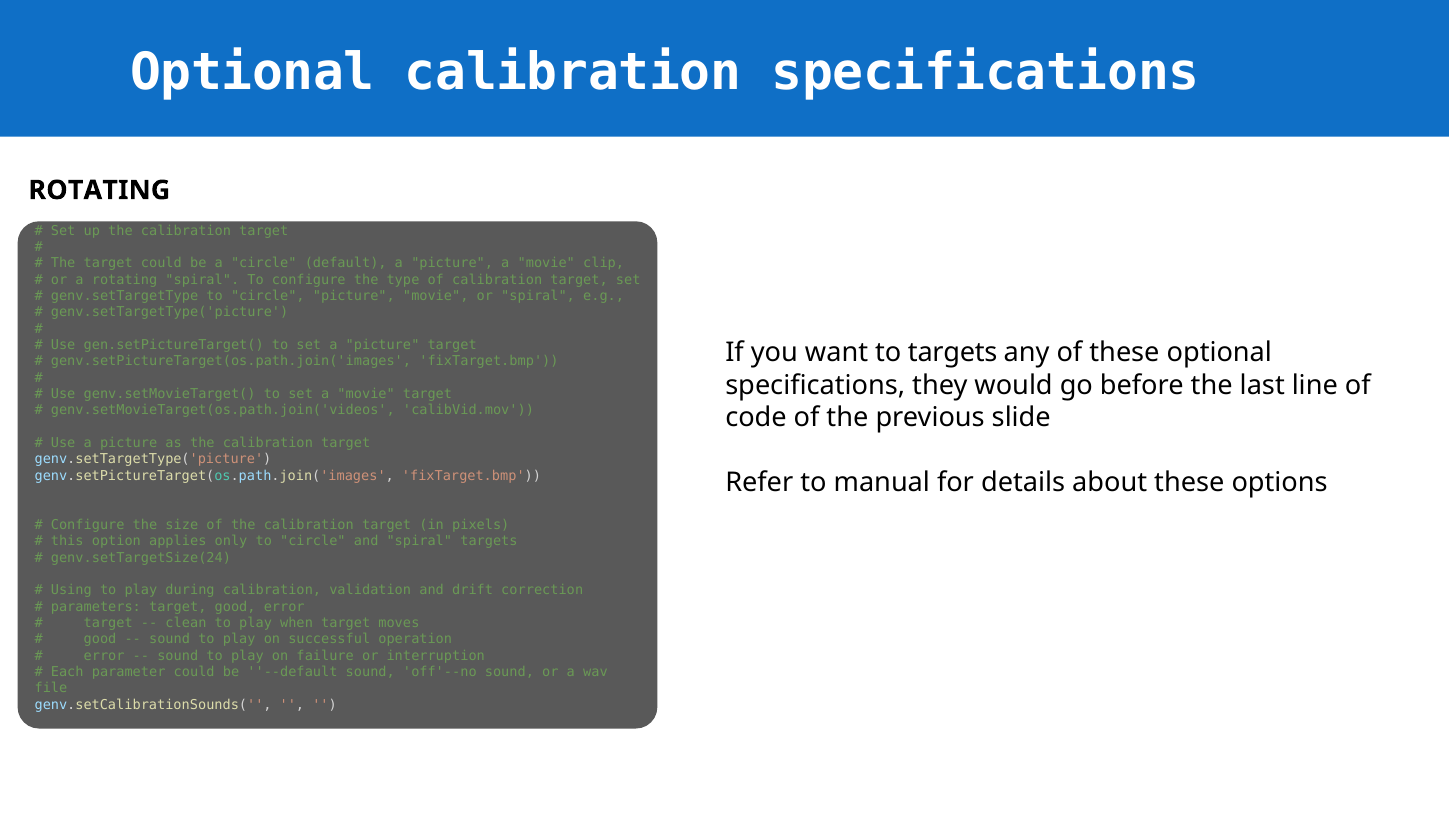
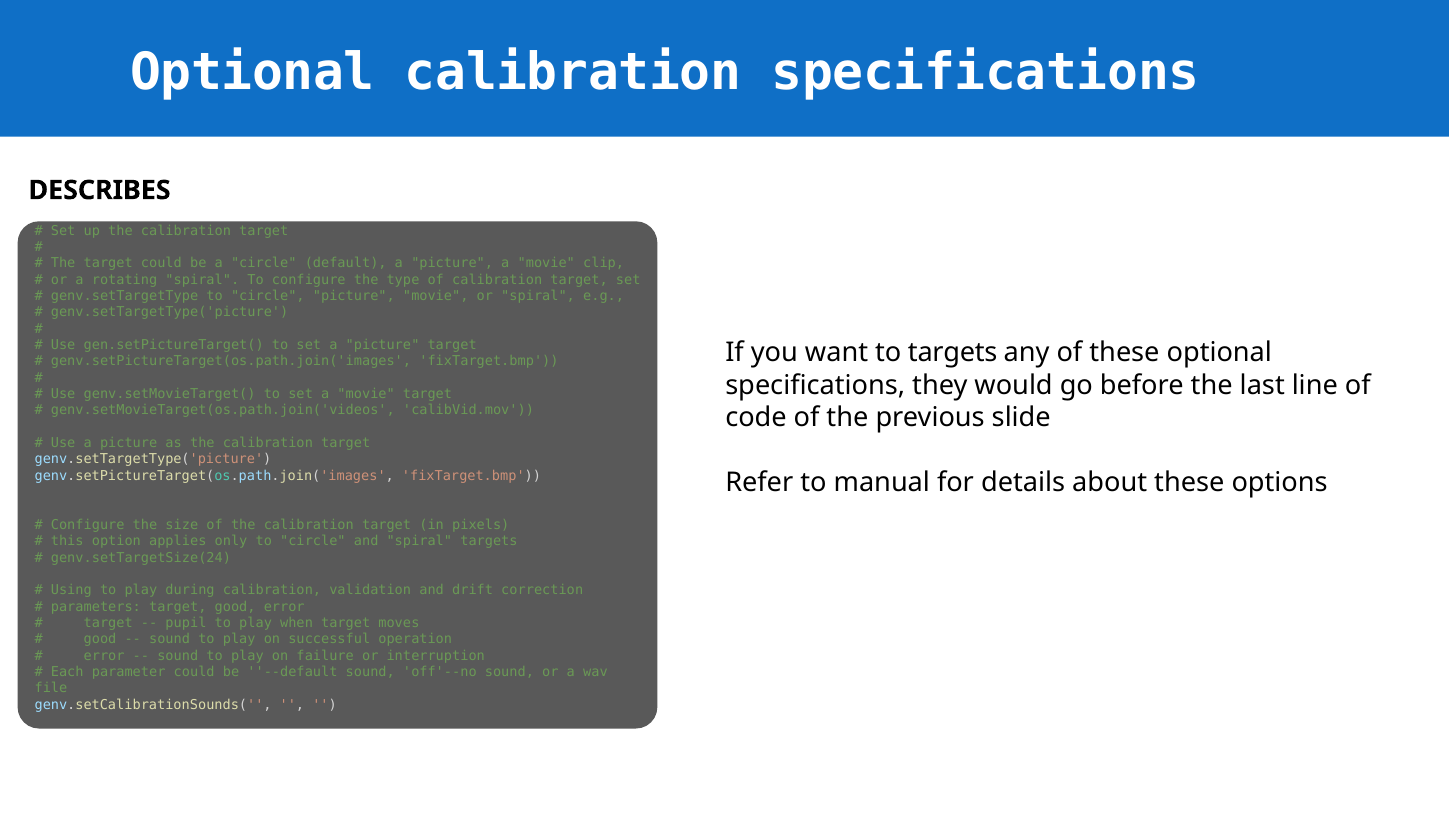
ROTATING at (99, 190): ROTATING -> DESCRIBES
clean: clean -> pupil
